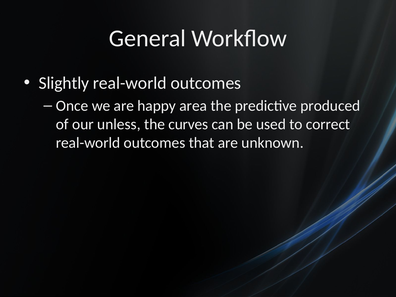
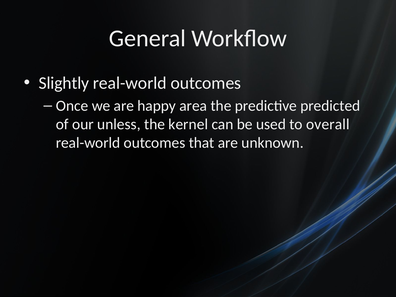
produced: produced -> predicted
curves: curves -> kernel
correct: correct -> overall
